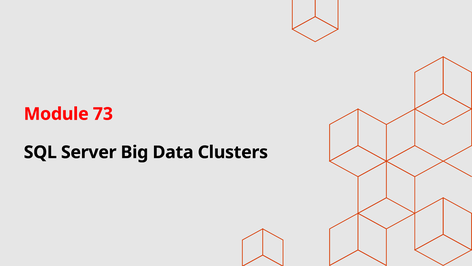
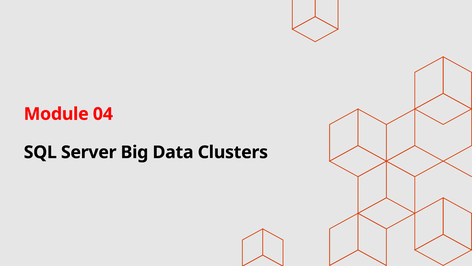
73: 73 -> 04
